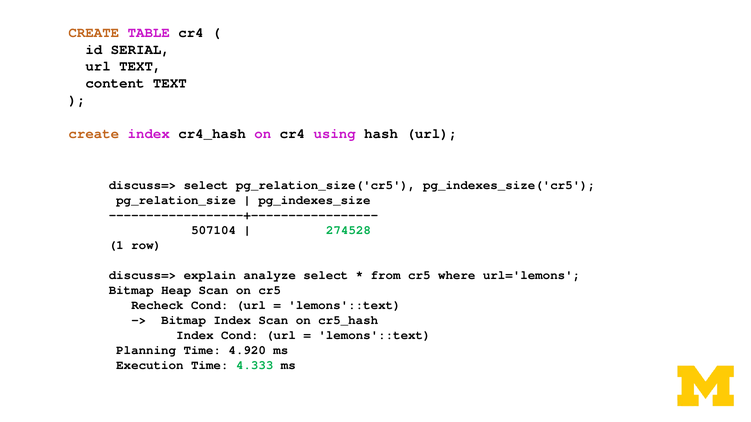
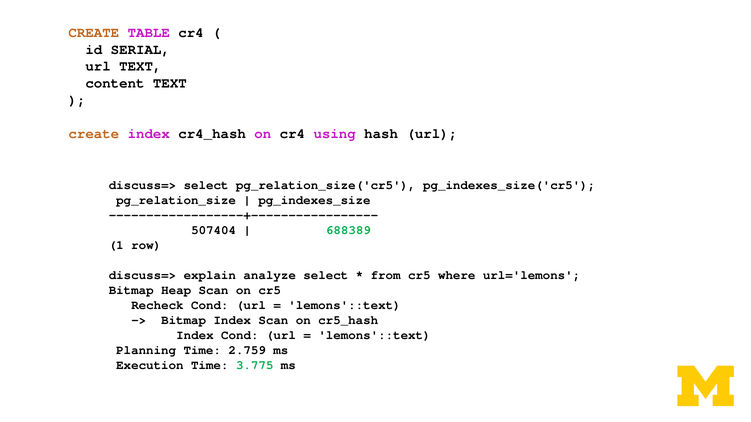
507104: 507104 -> 507404
274528: 274528 -> 688389
4.920: 4.920 -> 2.759
4.333: 4.333 -> 3.775
